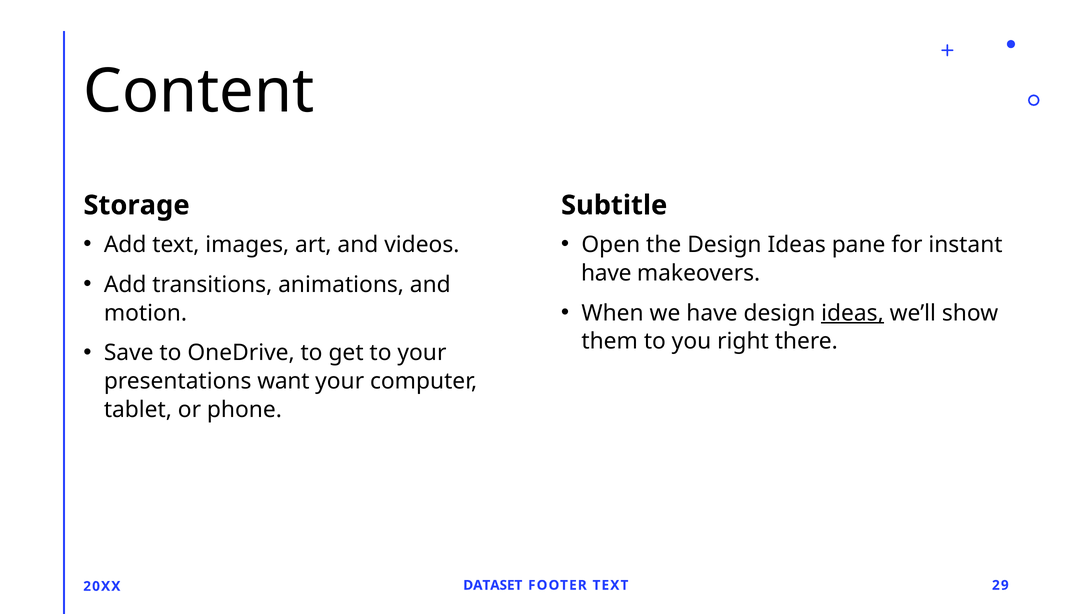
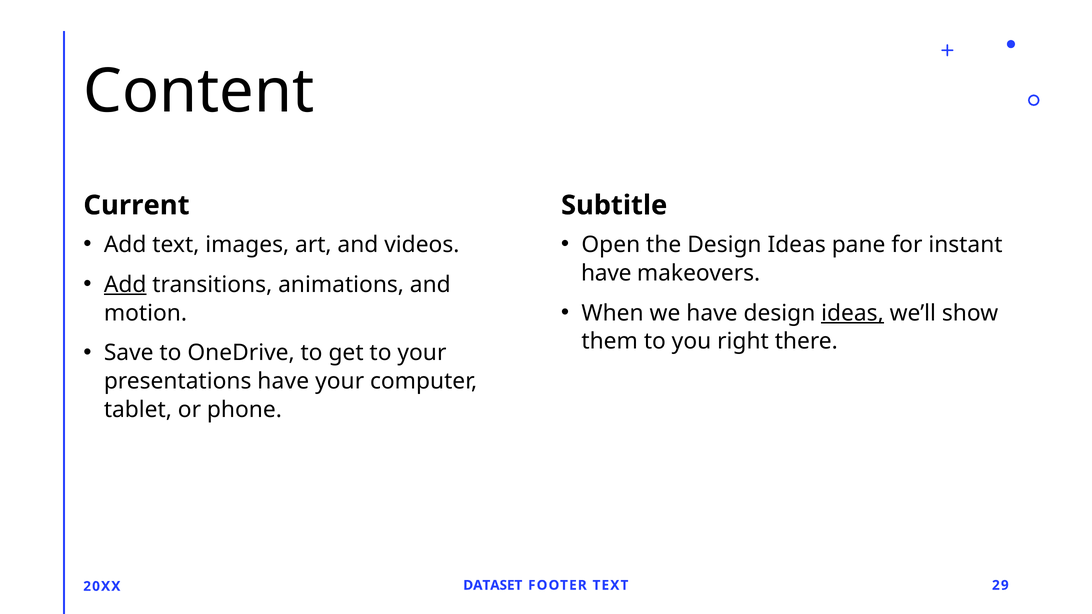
Storage: Storage -> Current
Add at (125, 285) underline: none -> present
presentations want: want -> have
